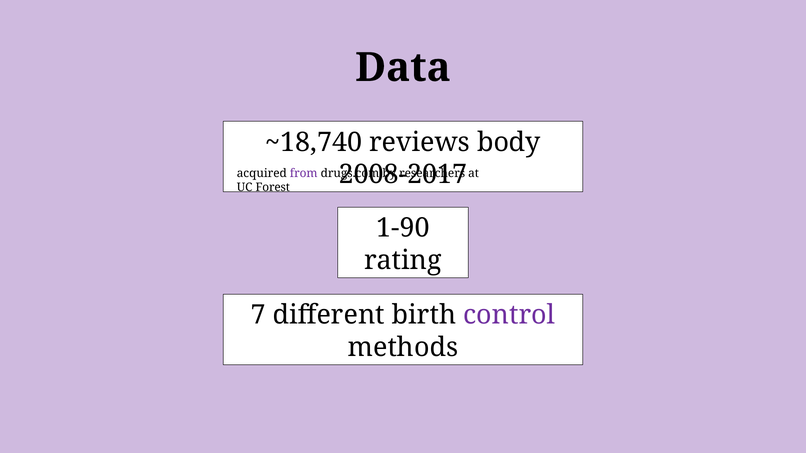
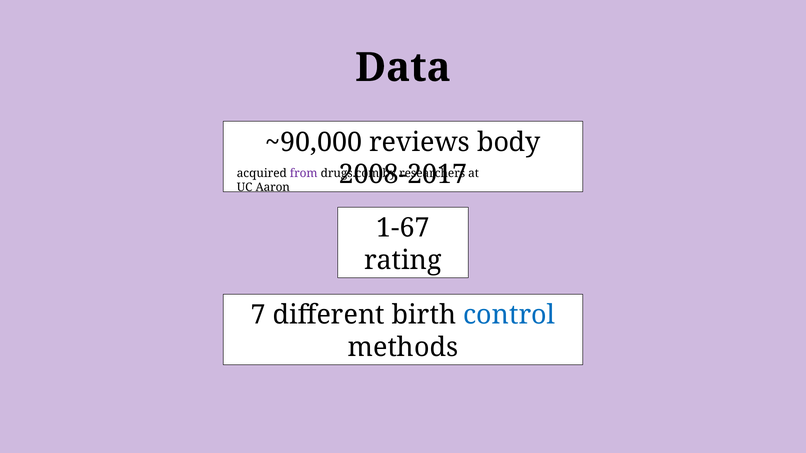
~18,740: ~18,740 -> ~90,000
Forest: Forest -> Aaron
1-90: 1-90 -> 1-67
control colour: purple -> blue
